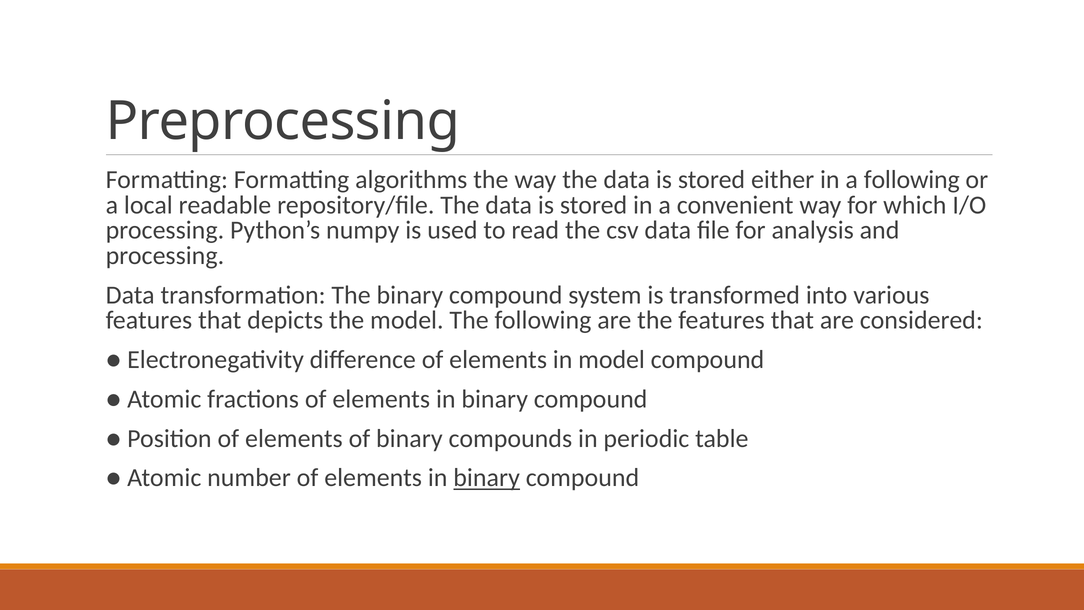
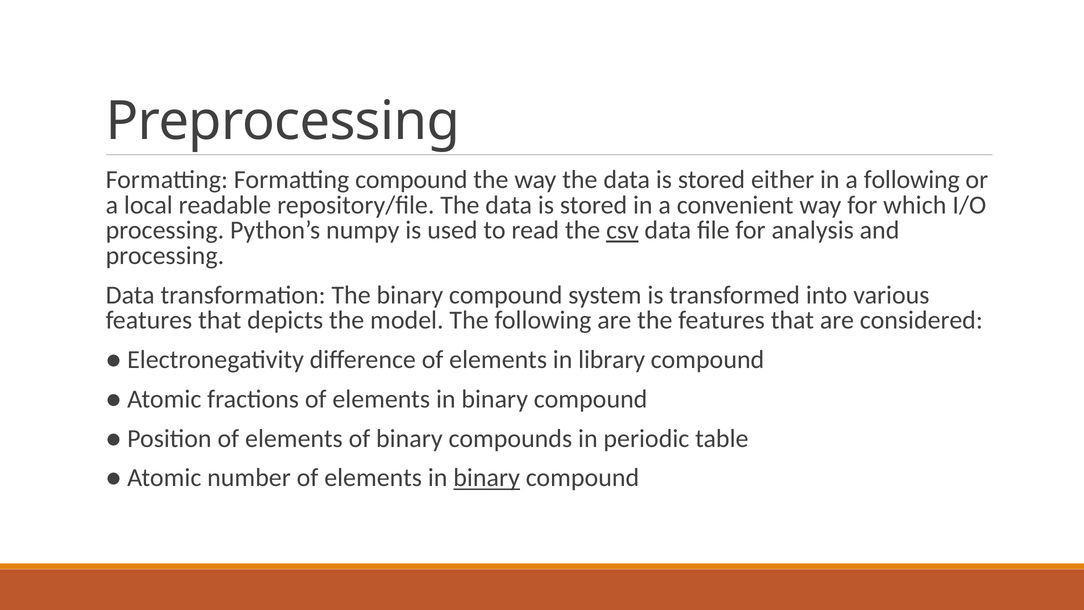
Formatting algorithms: algorithms -> compound
csv underline: none -> present
in model: model -> library
